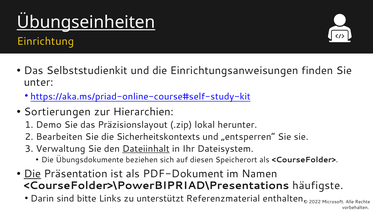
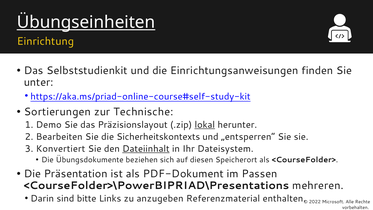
Hierarchien: Hierarchien -> Technische
lokal underline: none -> present
Verwaltung: Verwaltung -> Konvertiert
Die at (32, 174) underline: present -> none
Namen: Namen -> Passen
häufigste: häufigste -> mehreren
unterstützt: unterstützt -> anzugeben
